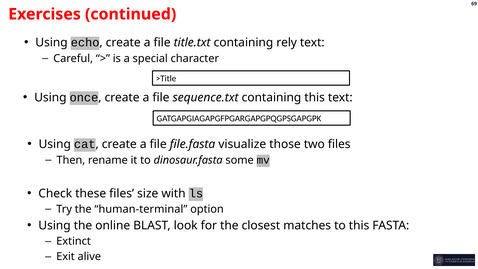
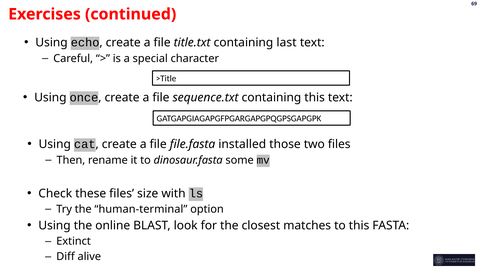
rely: rely -> last
visualize: visualize -> installed
Exit: Exit -> Diff
